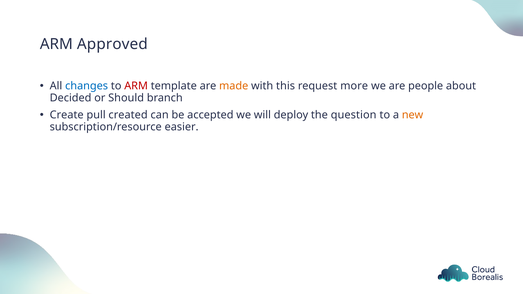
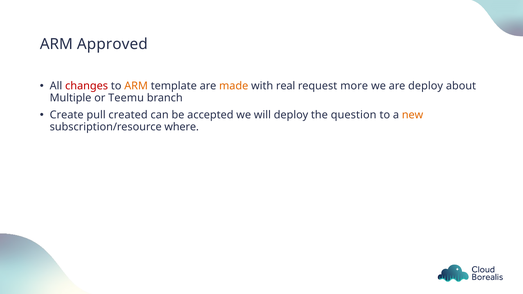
changes colour: blue -> red
ARM at (136, 86) colour: red -> orange
this: this -> real
are people: people -> deploy
Decided: Decided -> Multiple
Should: Should -> Teemu
easier: easier -> where
